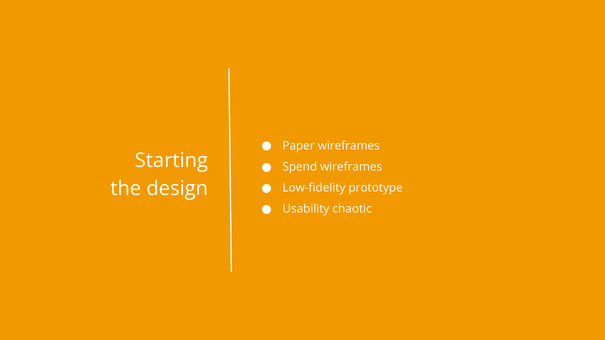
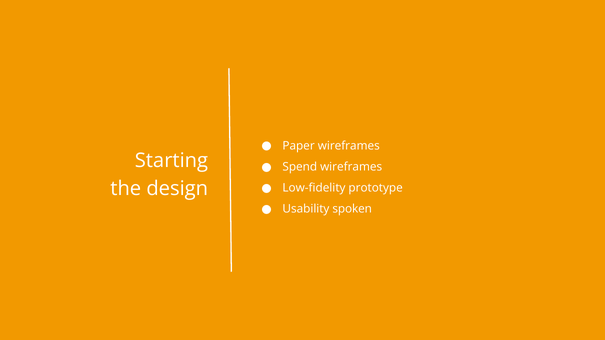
chaotic: chaotic -> spoken
